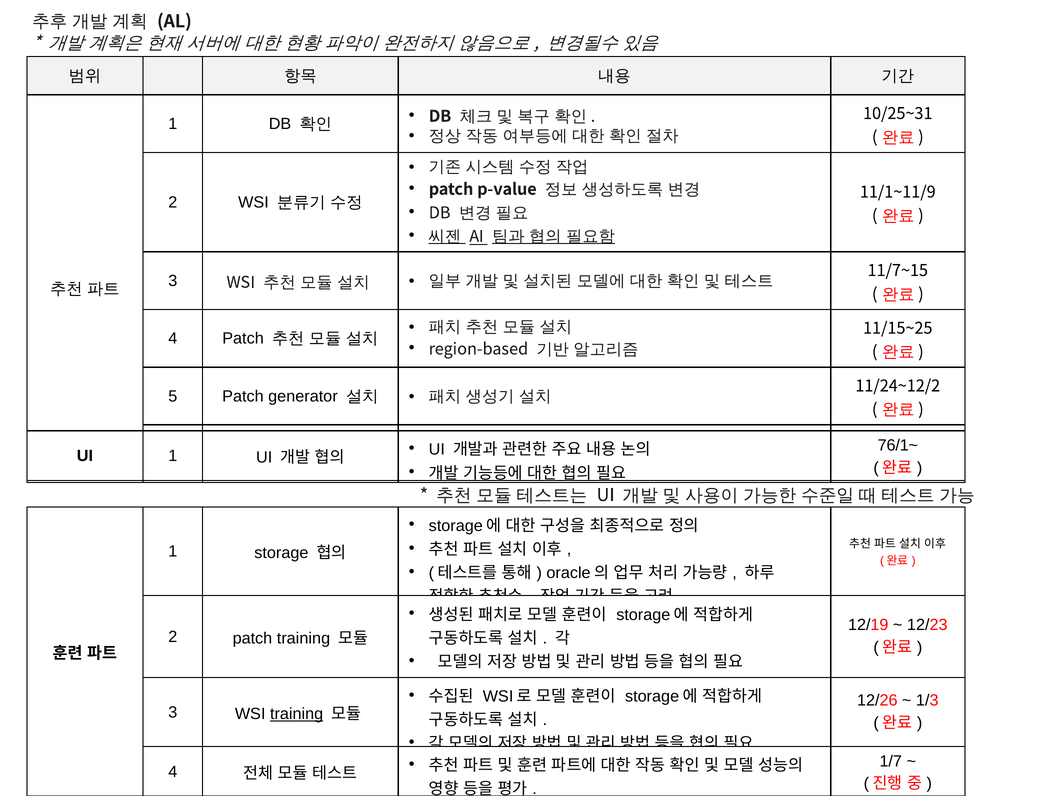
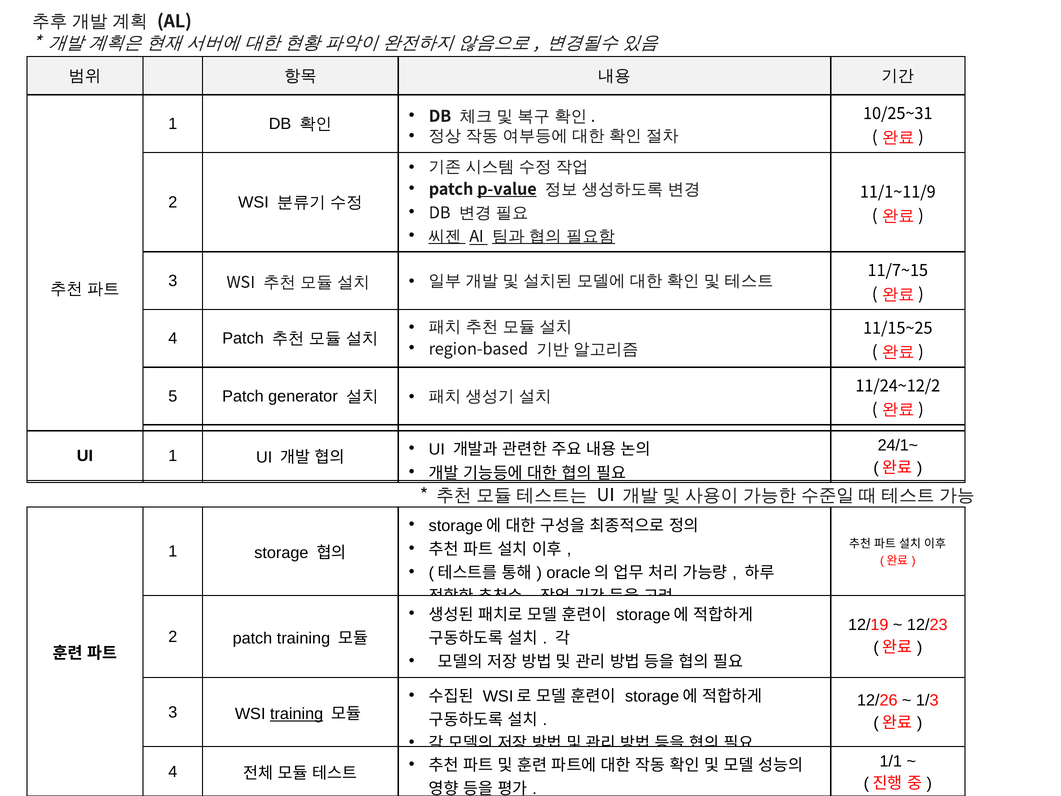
p-value underline: none -> present
76/1~: 76/1~ -> 24/1~
1/7: 1/7 -> 1/1
